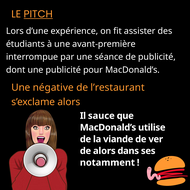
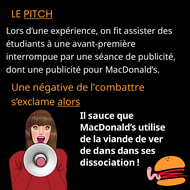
l’restaurant: l’restaurant -> l’combattre
alors at (69, 102) underline: none -> present
de alors: alors -> dans
notamment: notamment -> dissociation
